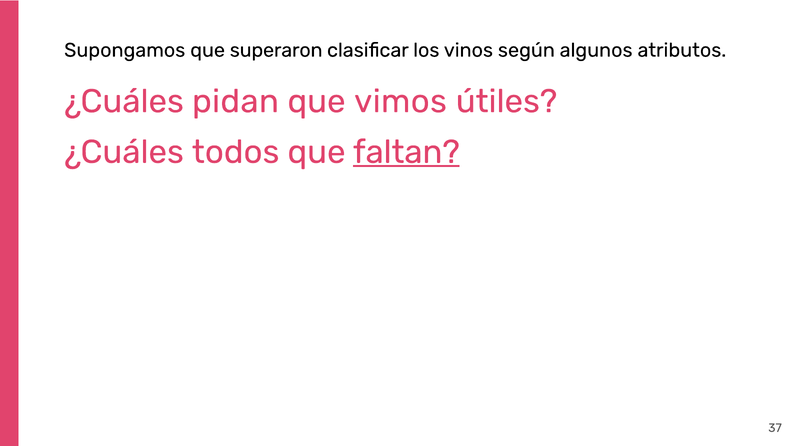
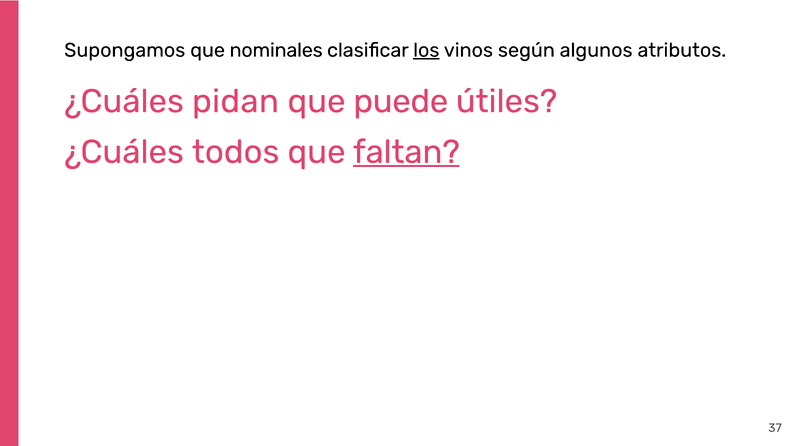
superaron: superaron -> nominales
los underline: none -> present
vimos: vimos -> puede
